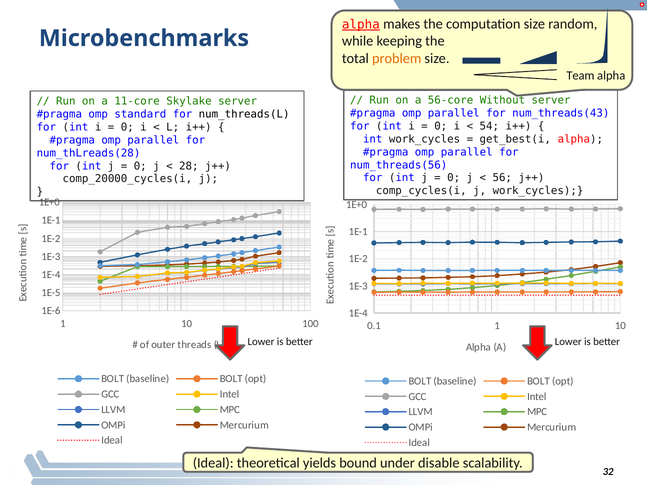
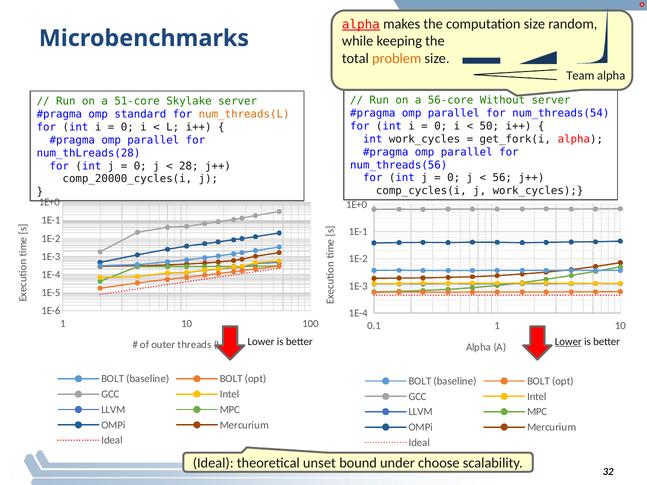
11-core: 11-core -> 51-core
num_threads(43: num_threads(43 -> num_threads(54
num_threads(L colour: black -> orange
54: 54 -> 50
get_best(i: get_best(i -> get_fork(i
Lower at (568, 342) underline: none -> present
yields: yields -> unset
disable: disable -> choose
